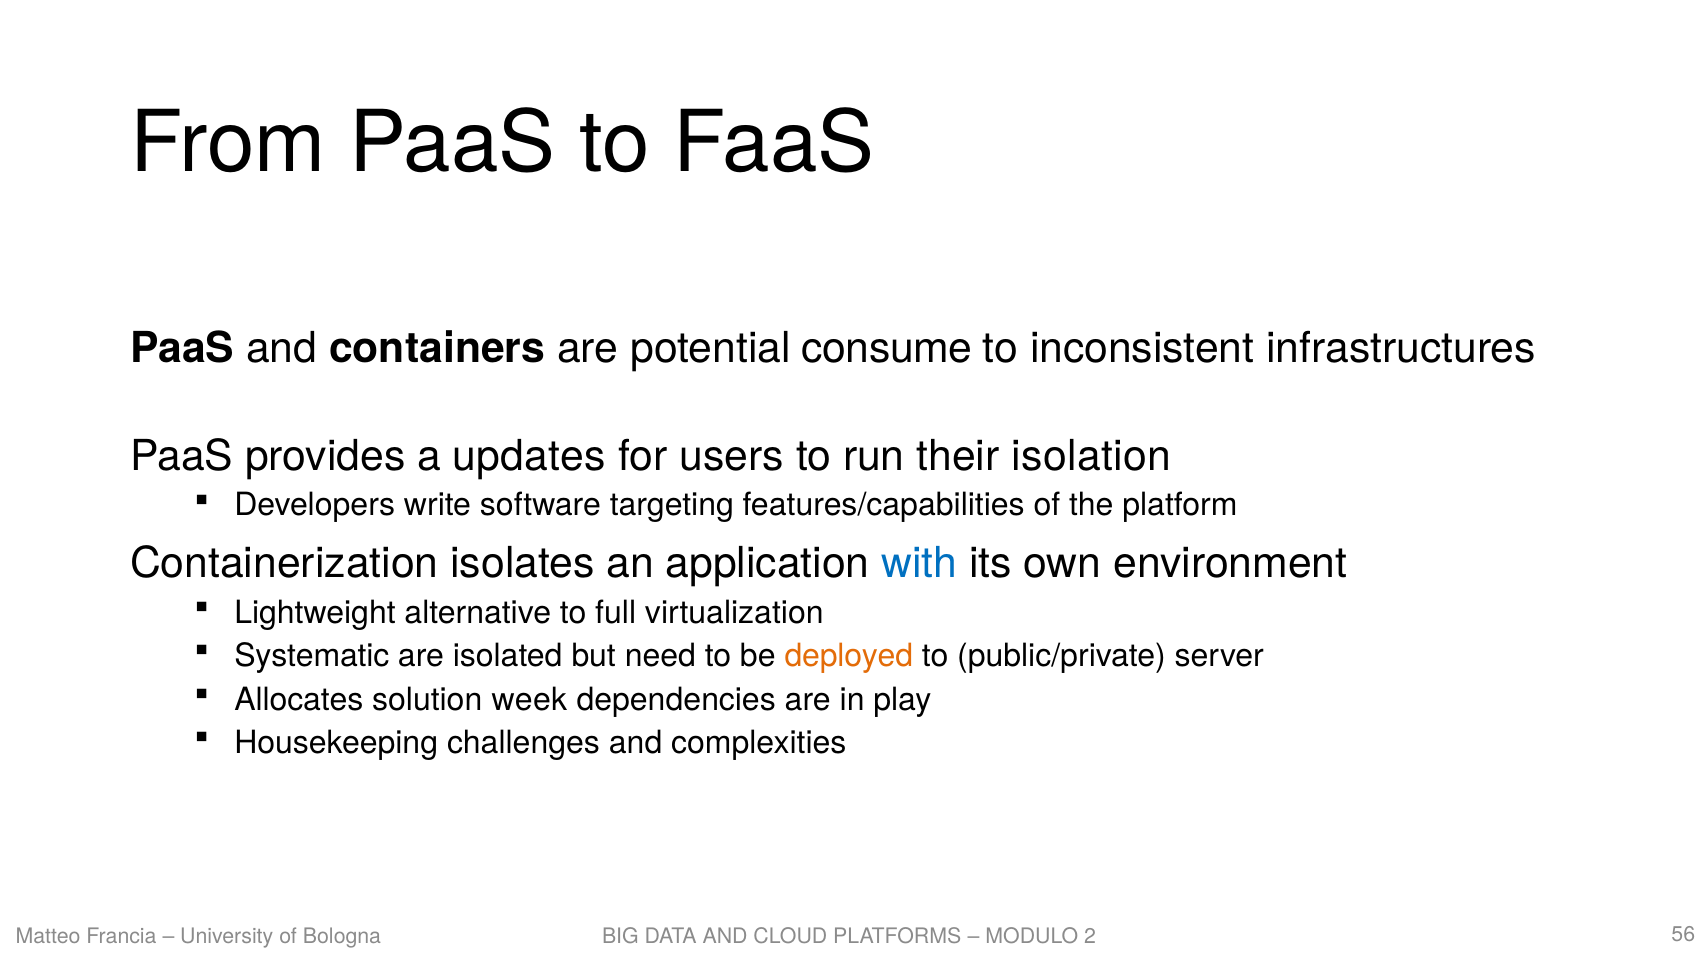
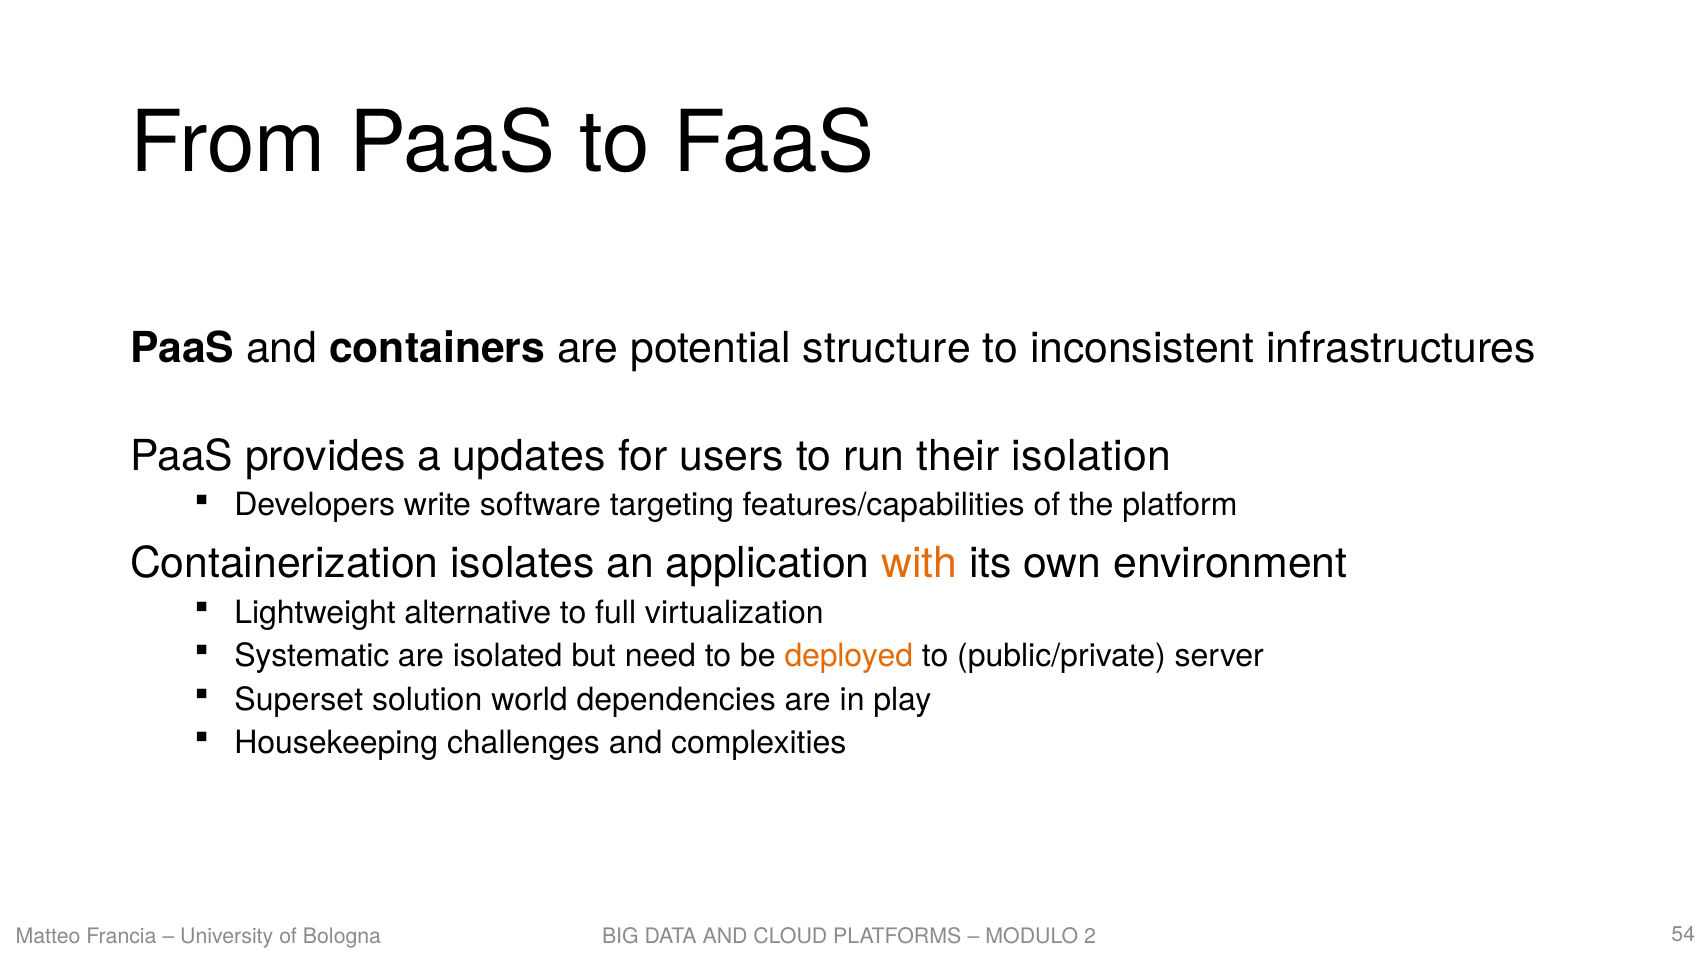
consume: consume -> structure
with colour: blue -> orange
Allocates: Allocates -> Superset
week: week -> world
56: 56 -> 54
